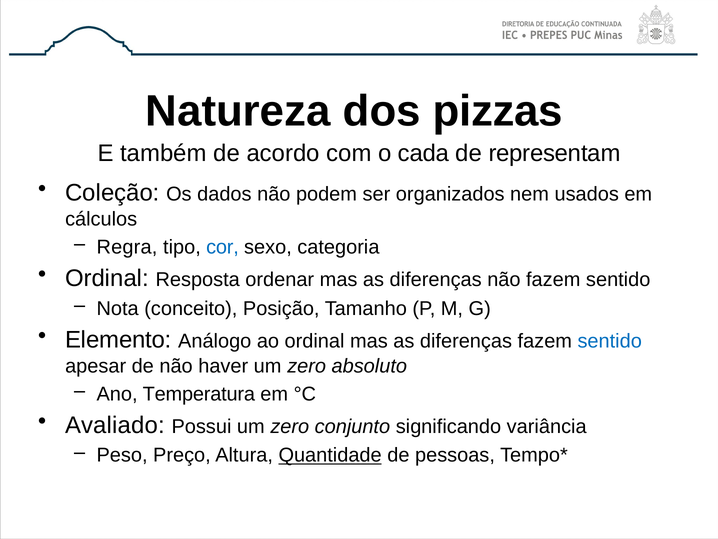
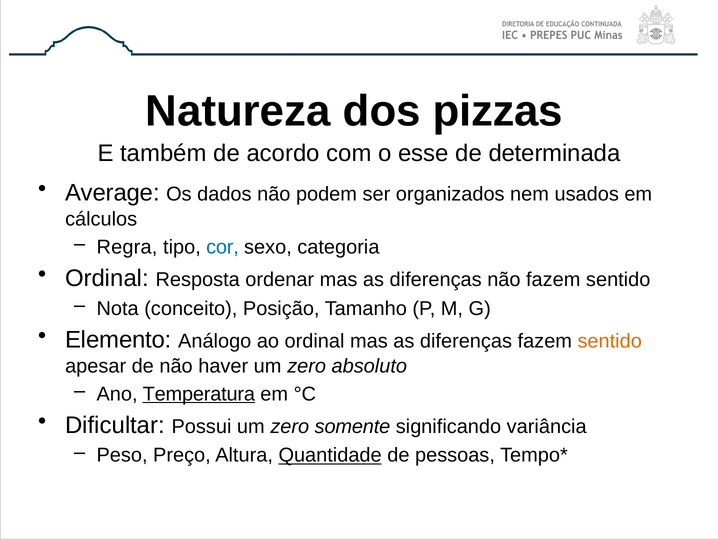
cada: cada -> esse
representam: representam -> determinada
Coleção: Coleção -> Average
sentido at (610, 341) colour: blue -> orange
Temperatura underline: none -> present
Avaliado: Avaliado -> Dificultar
conjunto: conjunto -> somente
